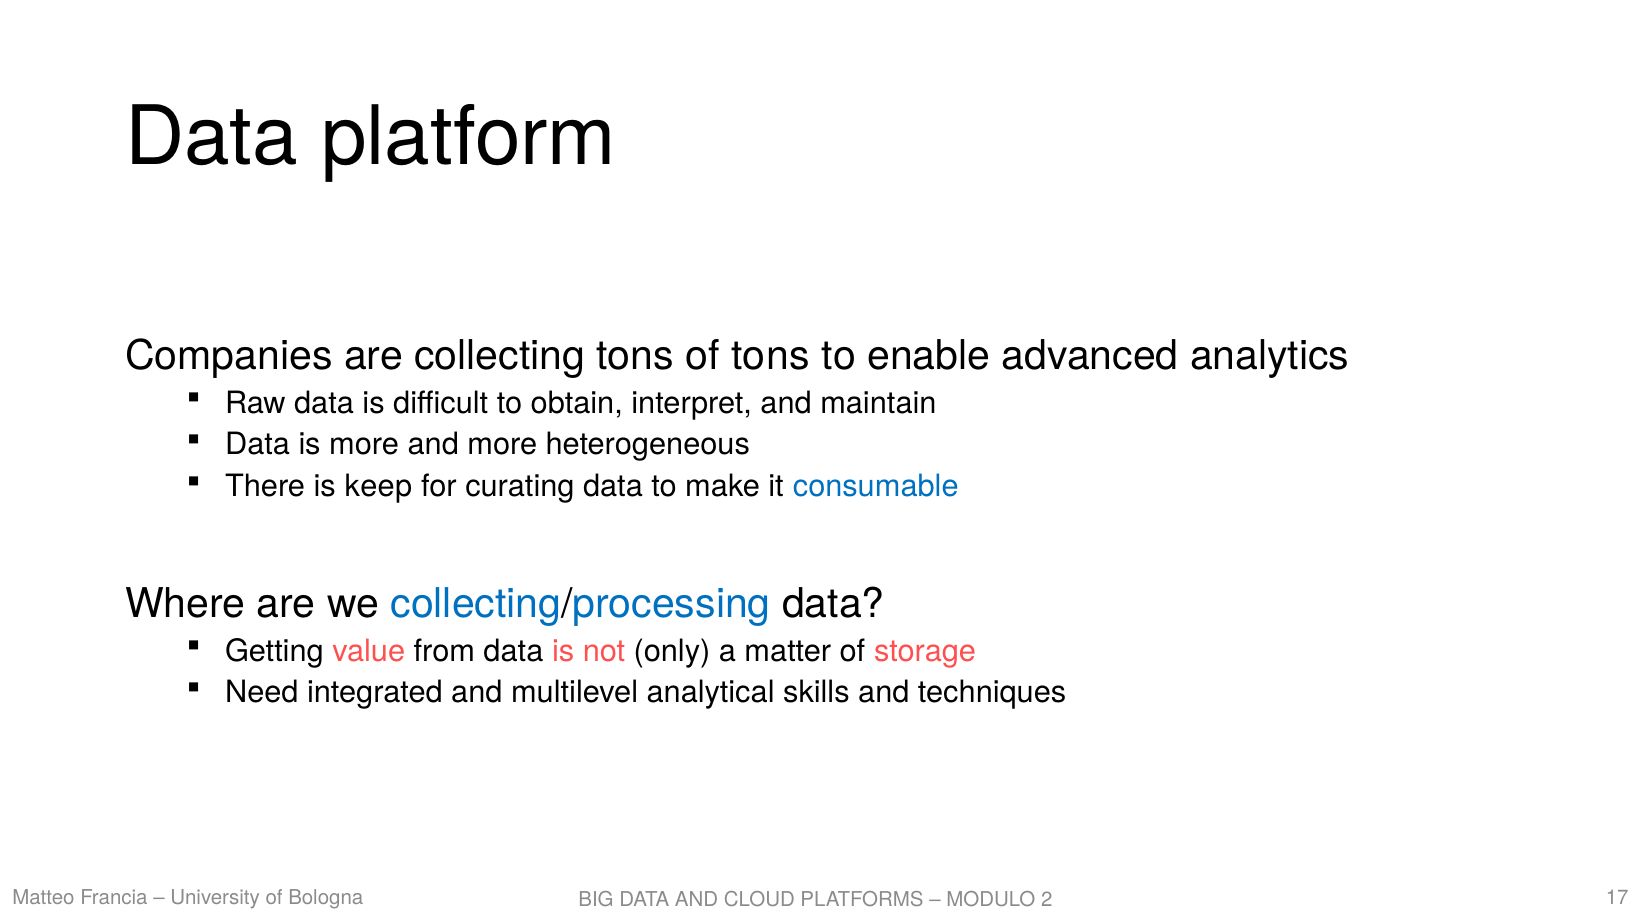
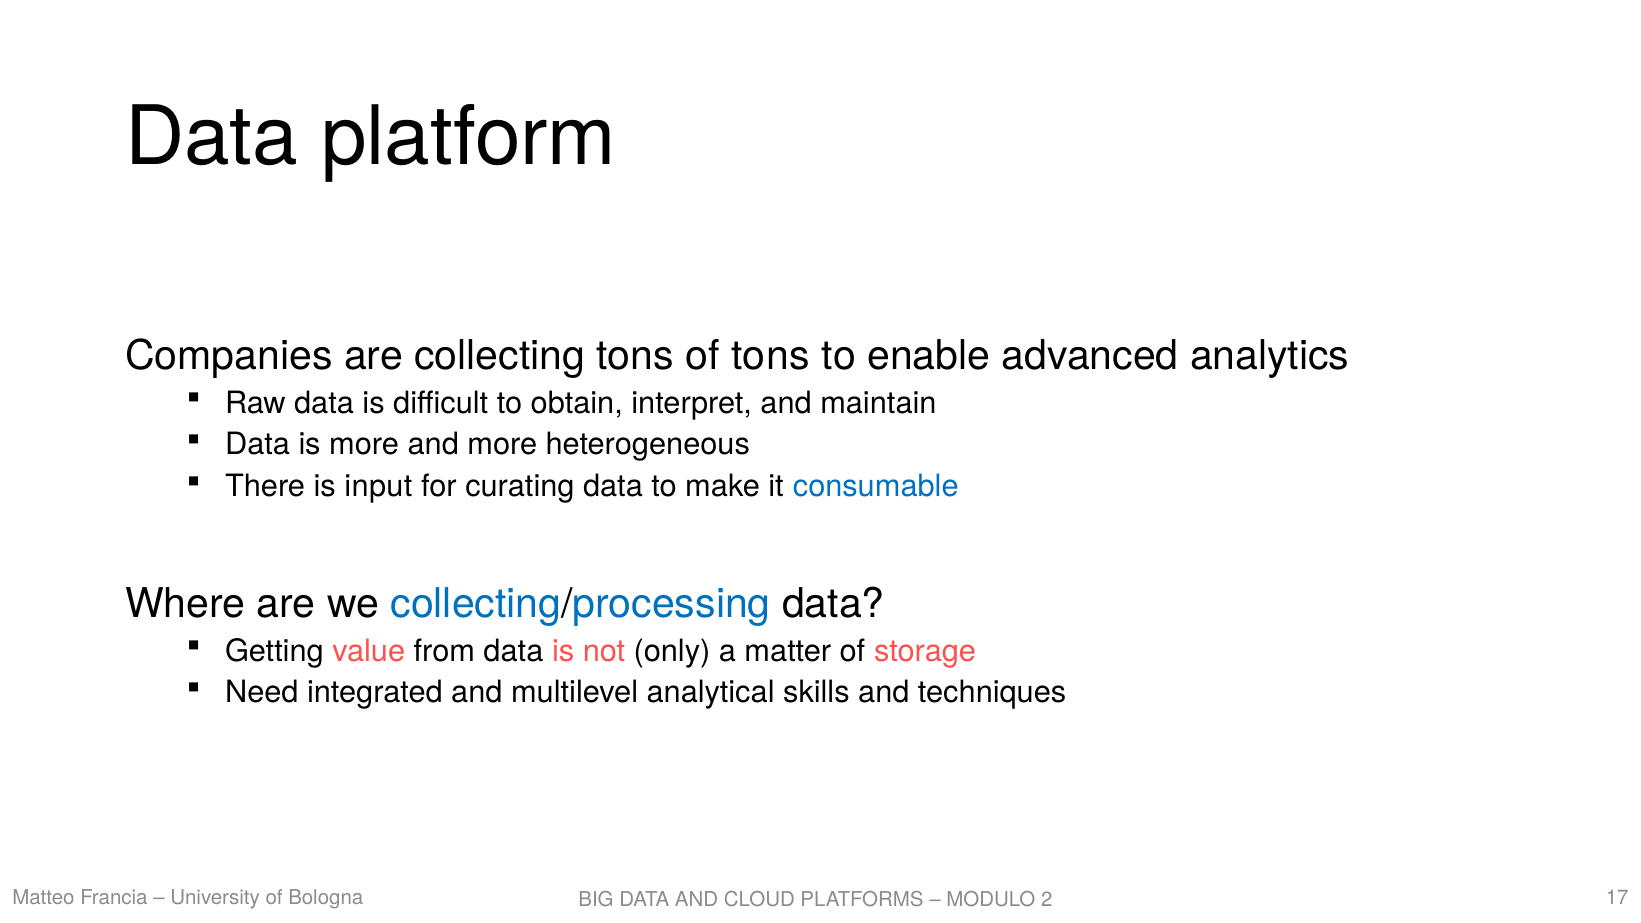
keep: keep -> input
